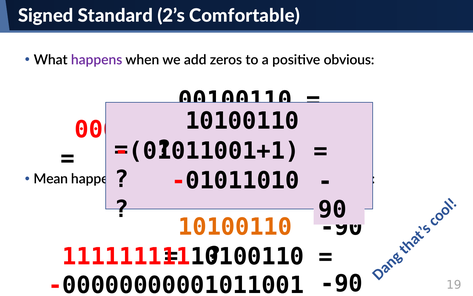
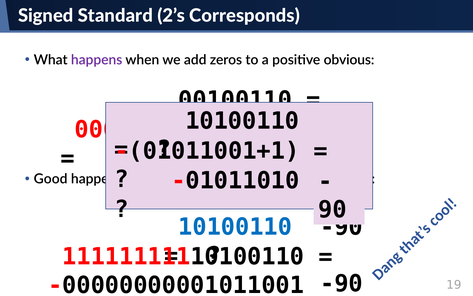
Comfortable: Comfortable -> Corresponds
Mean: Mean -> Good
10100110 at (235, 227) colour: orange -> blue
